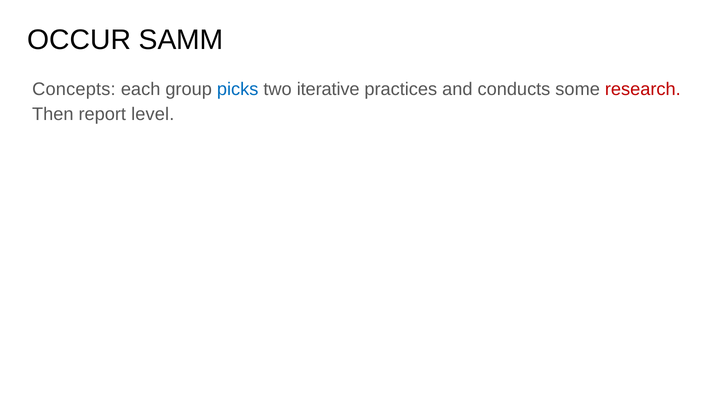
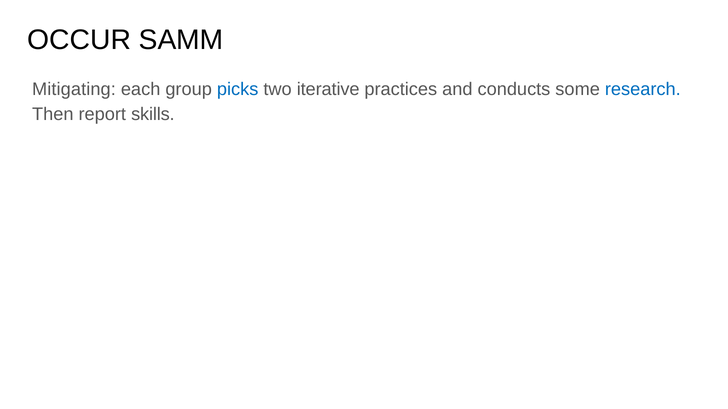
Concepts: Concepts -> Mitigating
research colour: red -> blue
level: level -> skills
